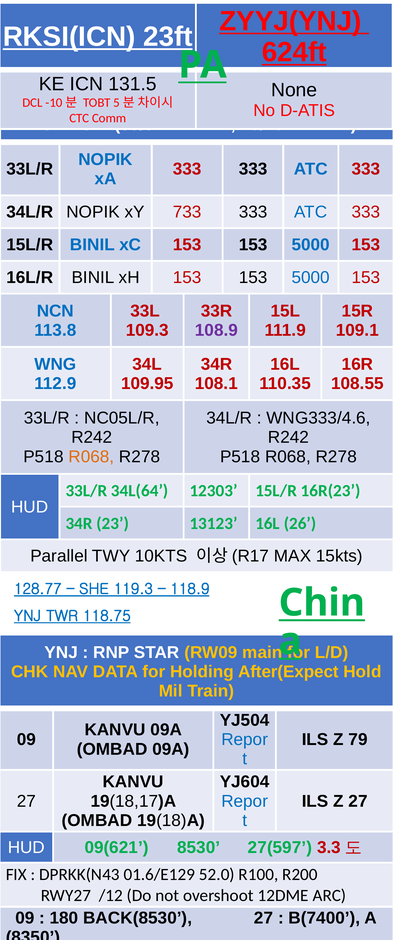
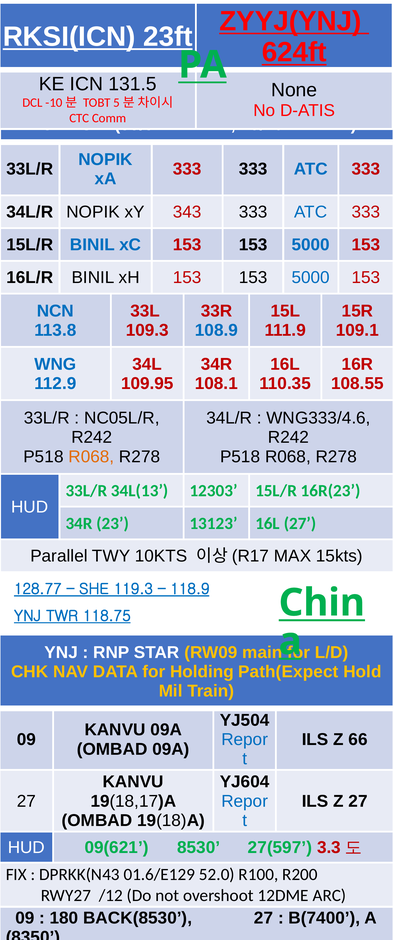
733: 733 -> 343
108.9 colour: purple -> blue
34L(64: 34L(64 -> 34L(13
16L 26: 26 -> 27
After(Expect: After(Expect -> Path(Expect
79: 79 -> 66
